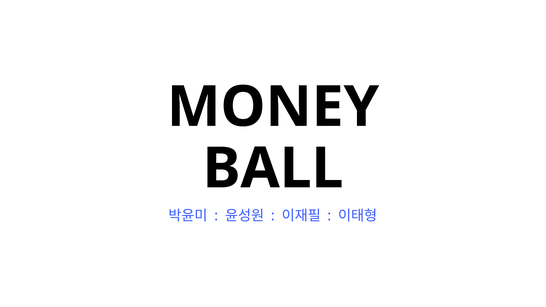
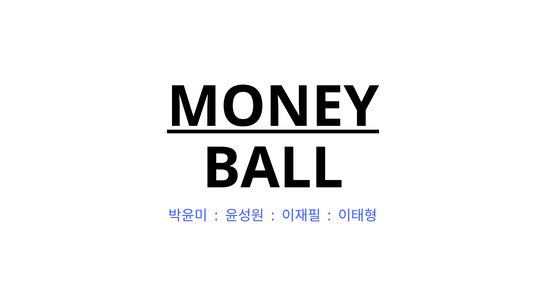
MONEY underline: none -> present
